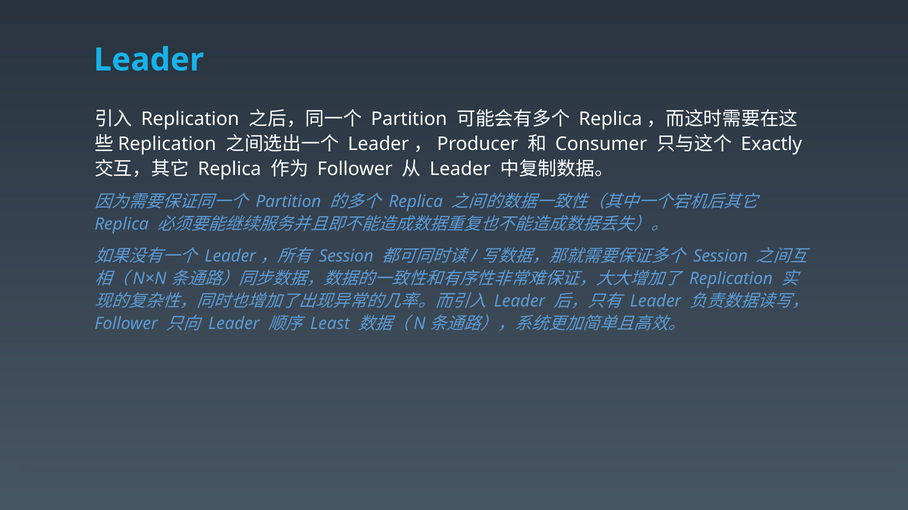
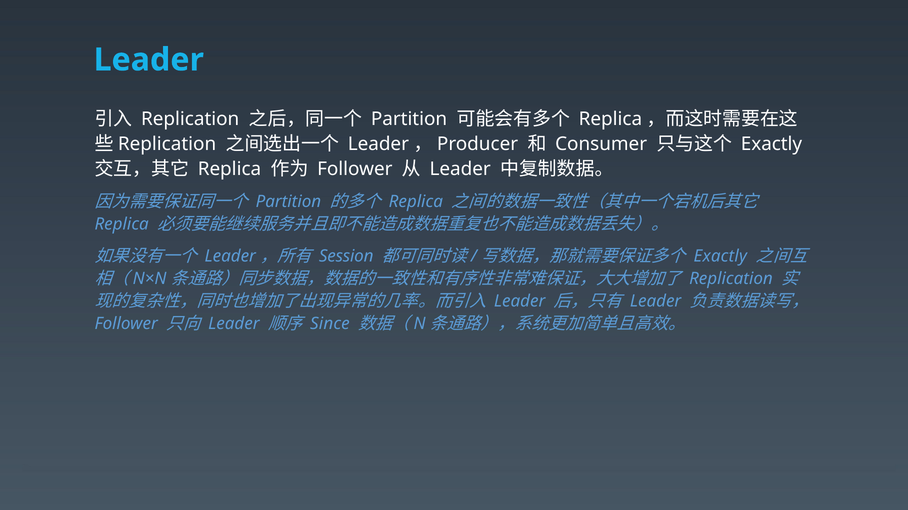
Session at (720, 256): Session -> Exactly
Least: Least -> Since
